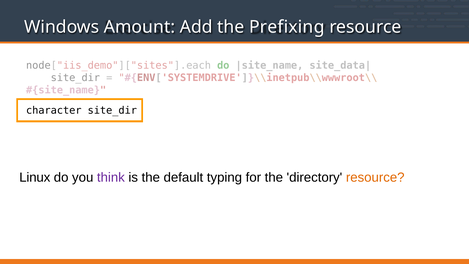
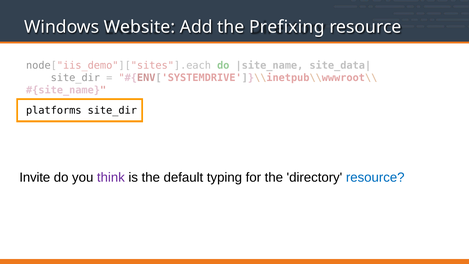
Amount: Amount -> Website
character: character -> platforms
Linux: Linux -> Invite
resource at (375, 177) colour: orange -> blue
